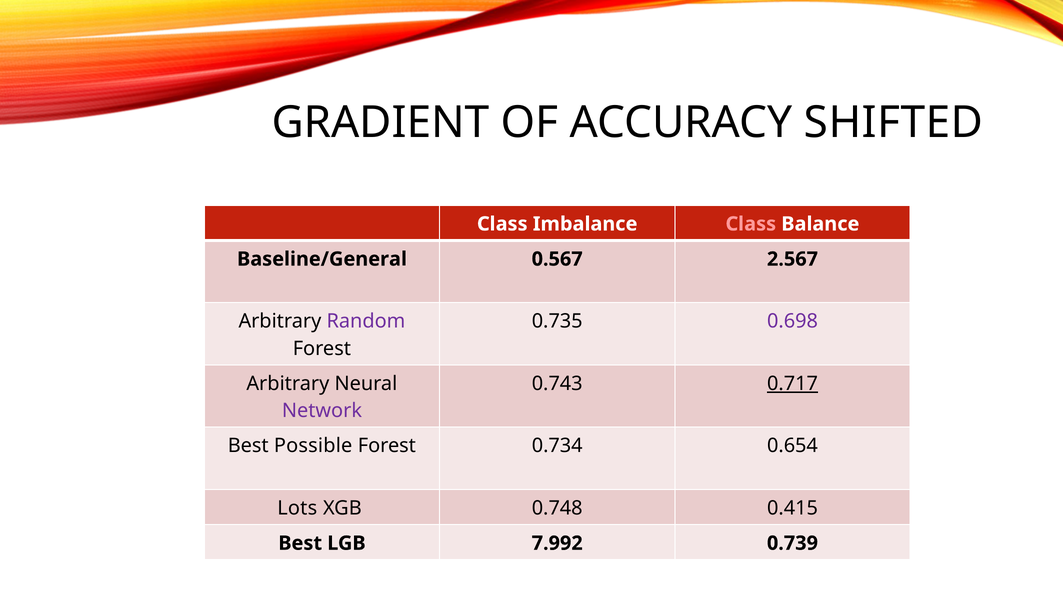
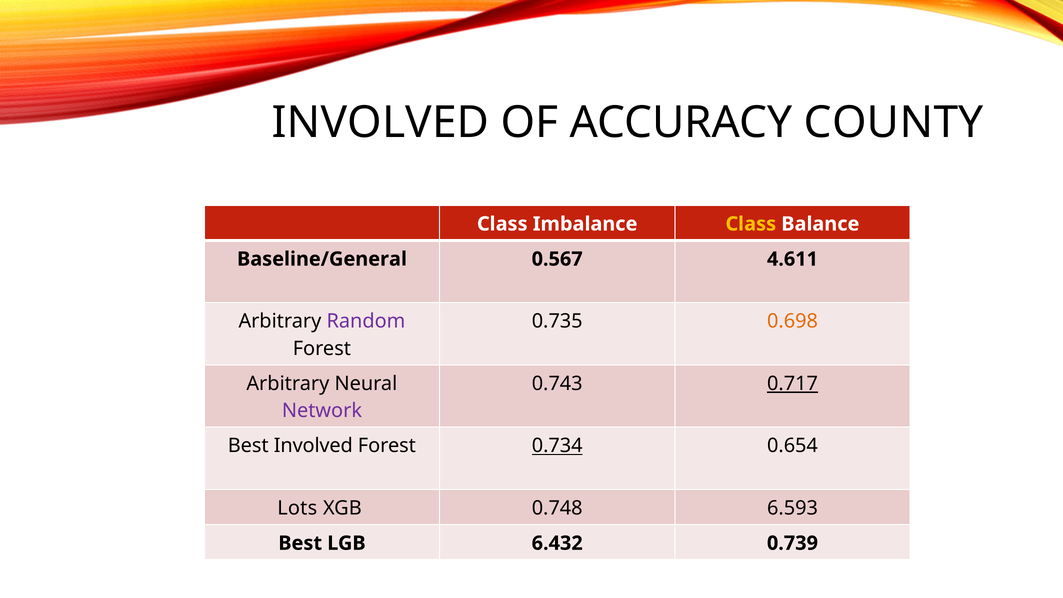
GRADIENT at (381, 123): GRADIENT -> INVOLVED
SHIFTED: SHIFTED -> COUNTY
Class at (751, 224) colour: pink -> yellow
2.567: 2.567 -> 4.611
0.698 colour: purple -> orange
Best Possible: Possible -> Involved
0.734 underline: none -> present
0.415: 0.415 -> 6.593
7.992: 7.992 -> 6.432
